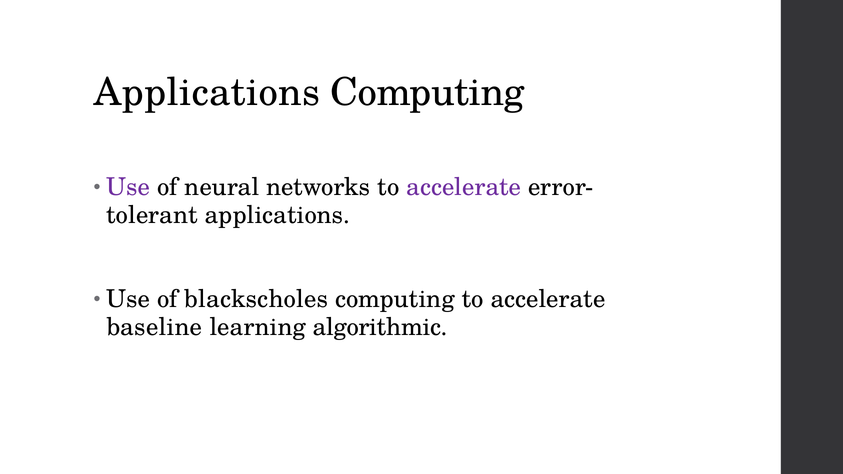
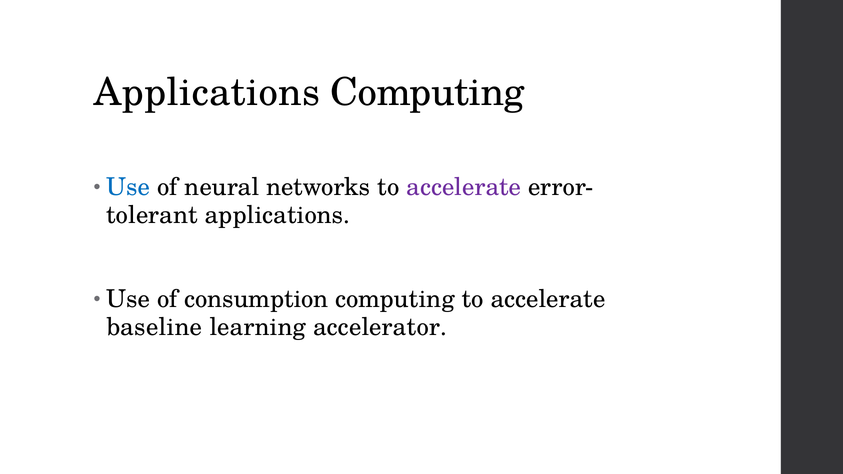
Use at (128, 187) colour: purple -> blue
blackscholes: blackscholes -> consumption
algorithmic: algorithmic -> accelerator
